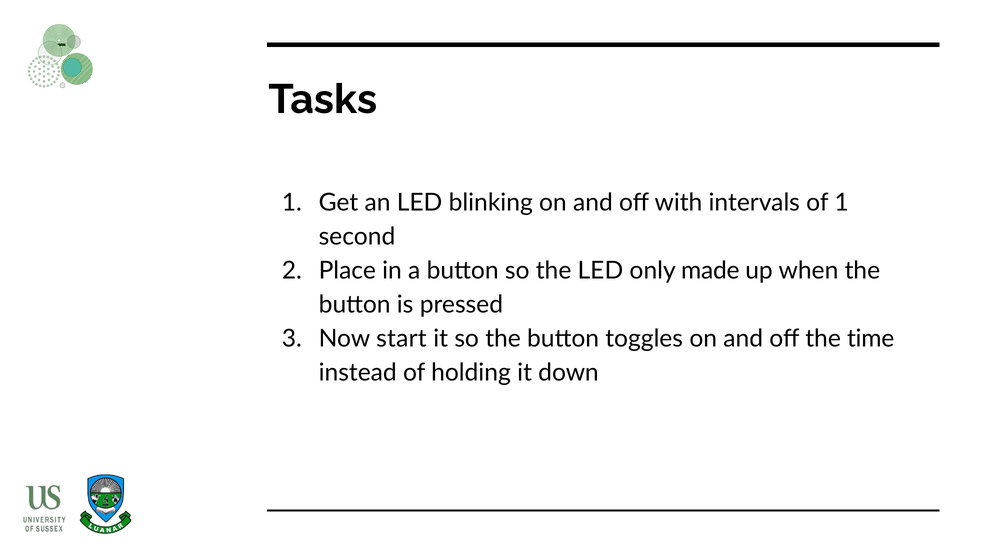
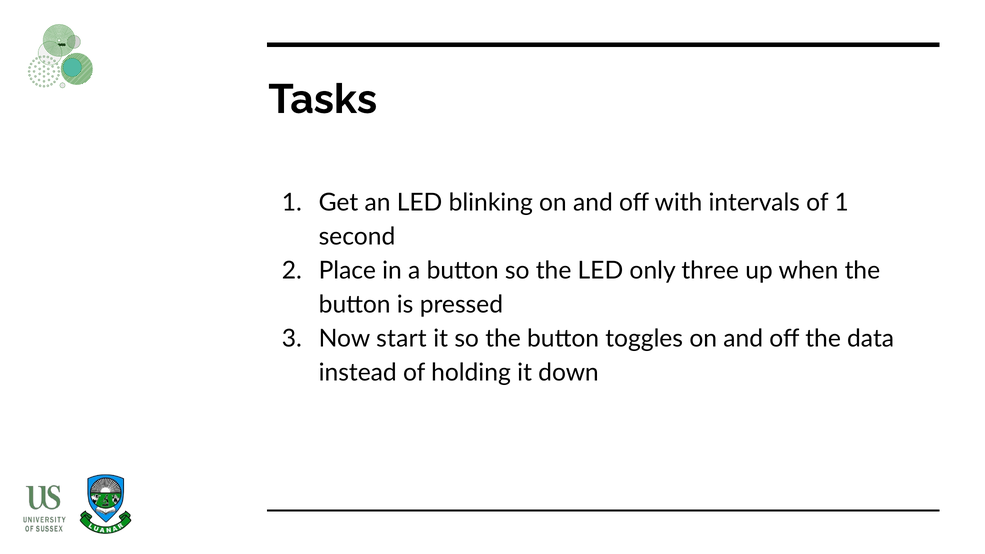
made: made -> three
time: time -> data
